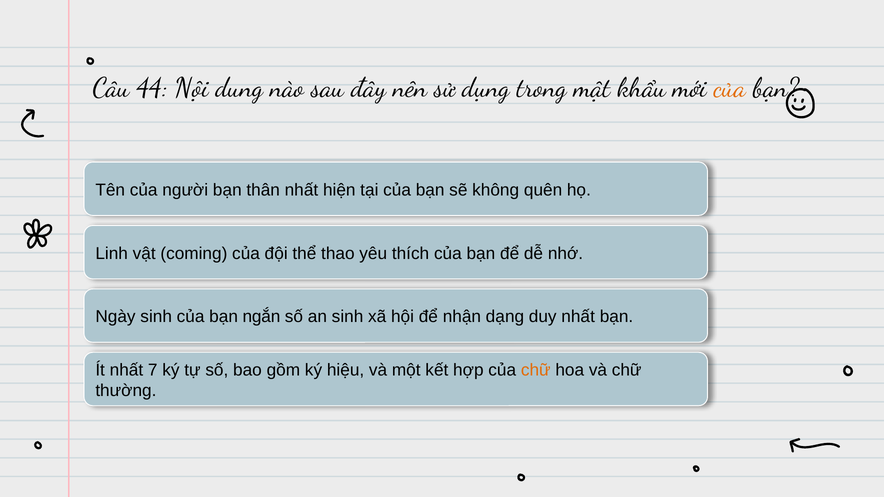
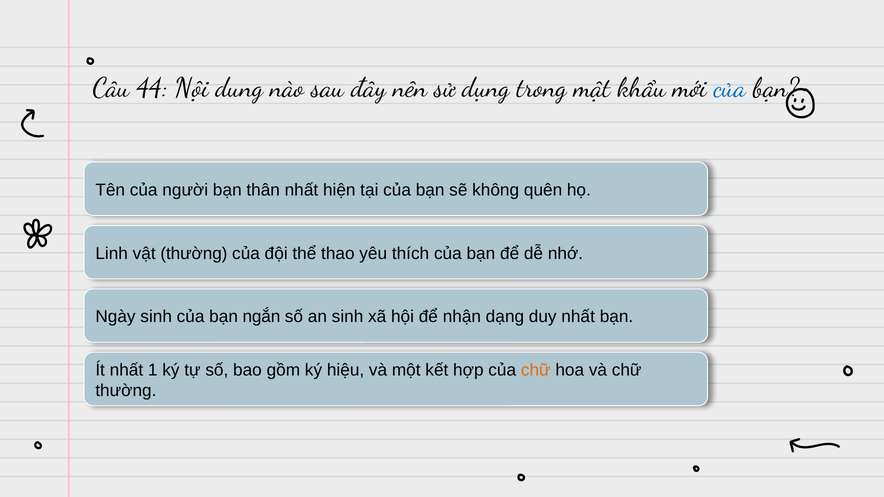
của at (730, 87) colour: orange -> blue
vật coming: coming -> thường
7: 7 -> 1
